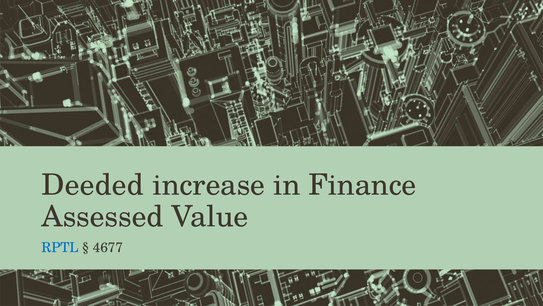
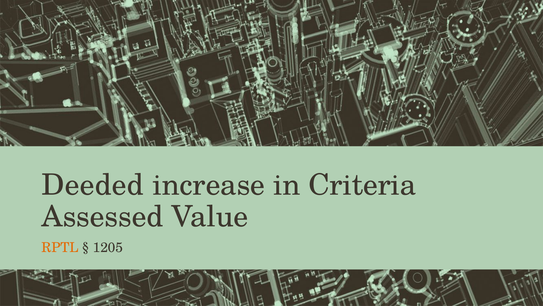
Finance: Finance -> Criteria
RPTL colour: blue -> orange
4677: 4677 -> 1205
